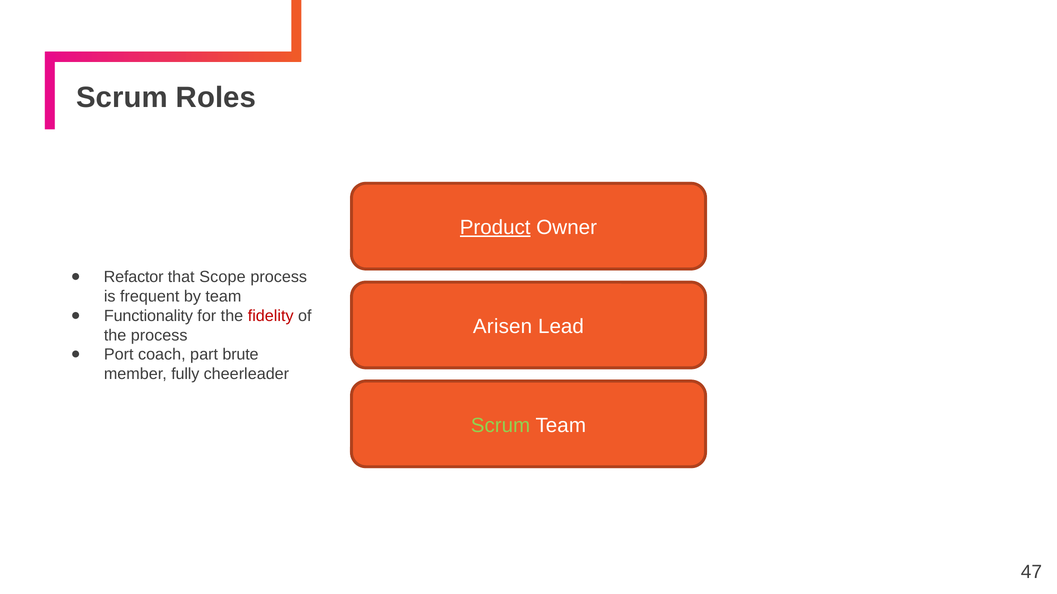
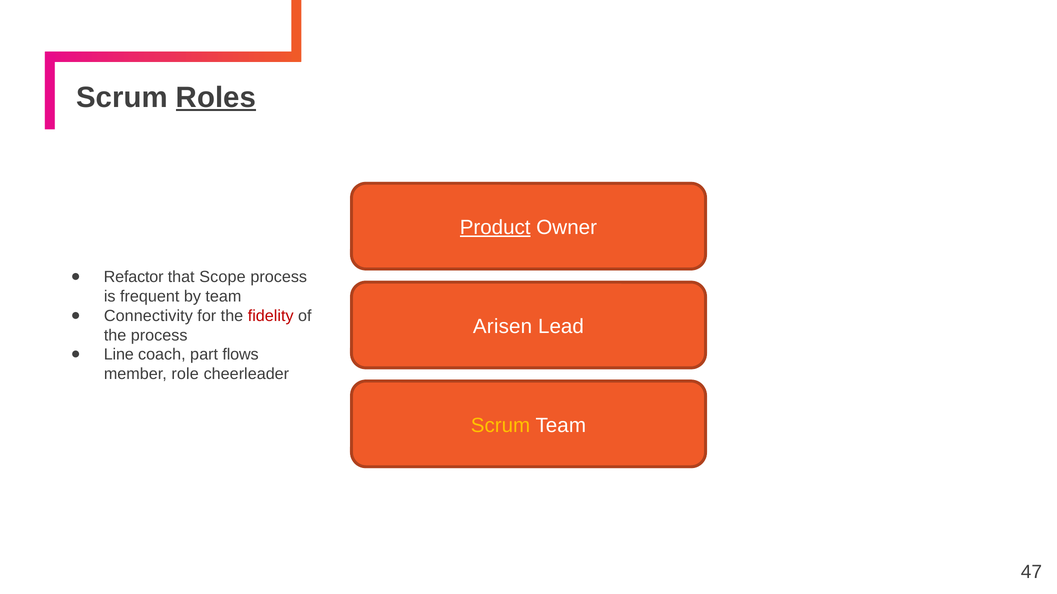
Roles underline: none -> present
Functionality: Functionality -> Connectivity
Port: Port -> Line
brute: brute -> flows
fully: fully -> role
Scrum at (501, 426) colour: light green -> yellow
